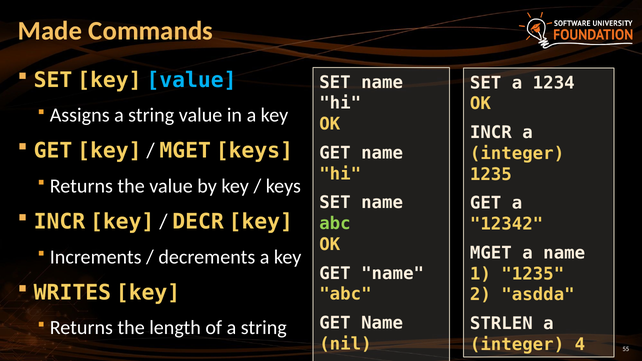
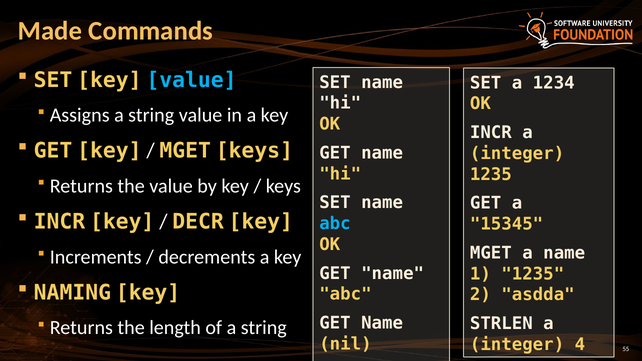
abc at (335, 224) colour: light green -> light blue
12342: 12342 -> 15345
WRITES: WRITES -> NAMING
